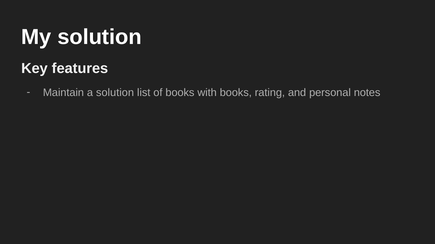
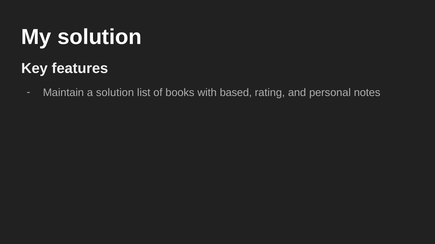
with books: books -> based
